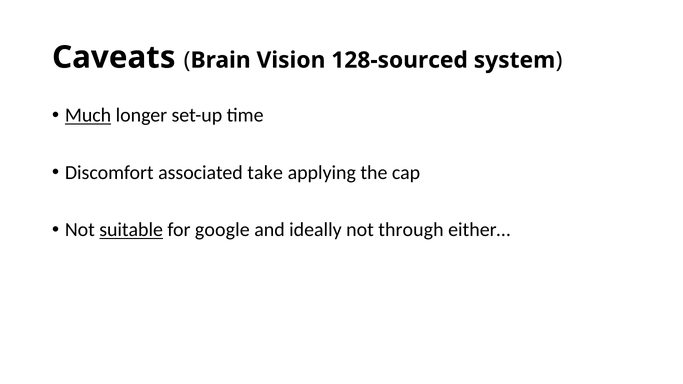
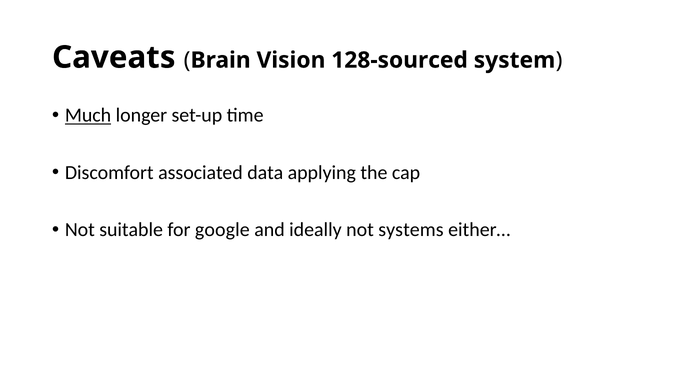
take: take -> data
suitable underline: present -> none
through: through -> systems
